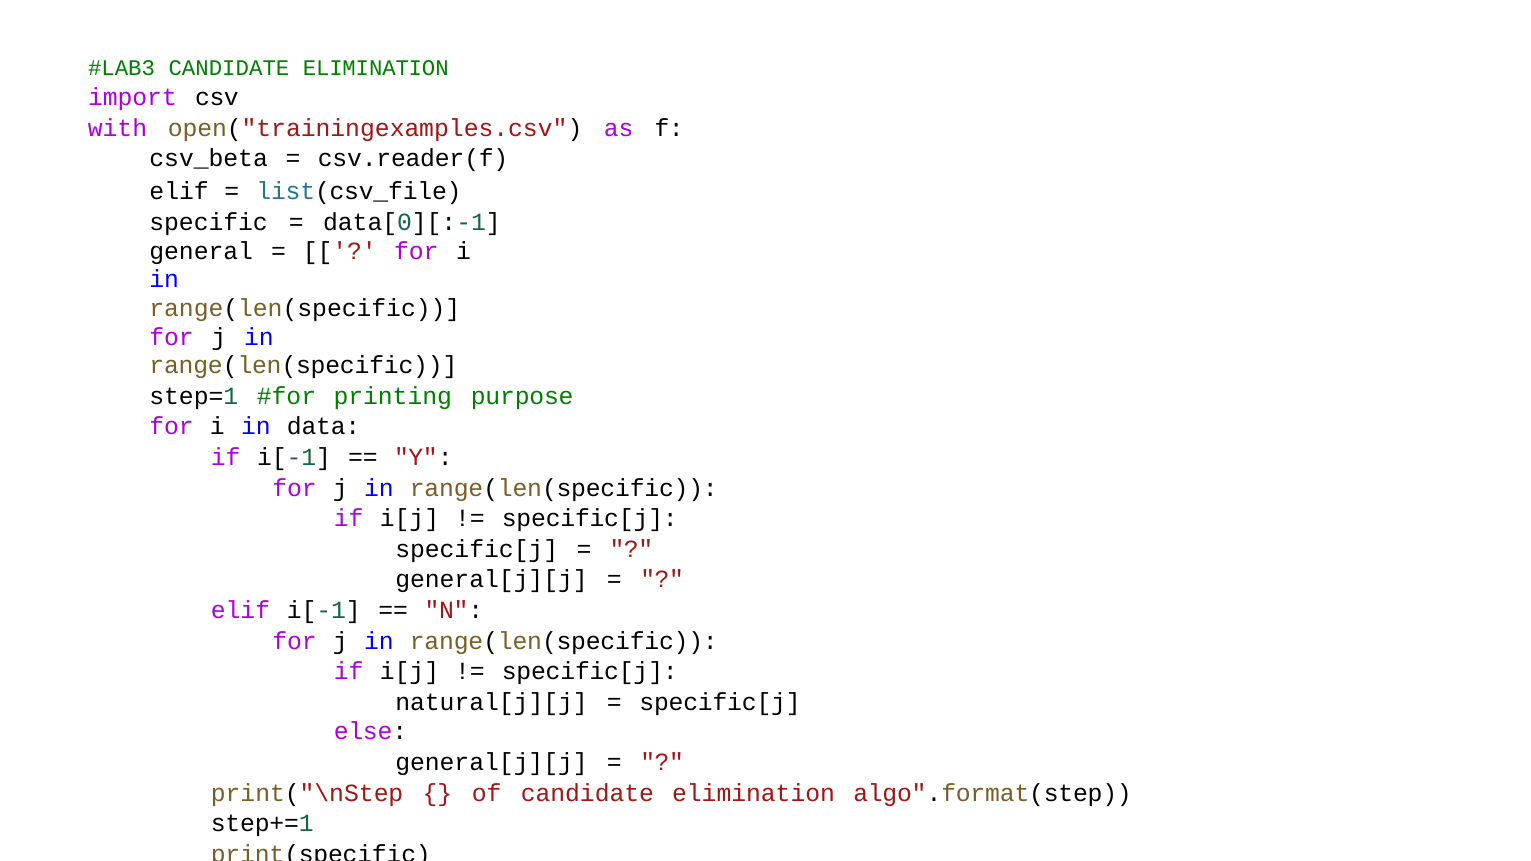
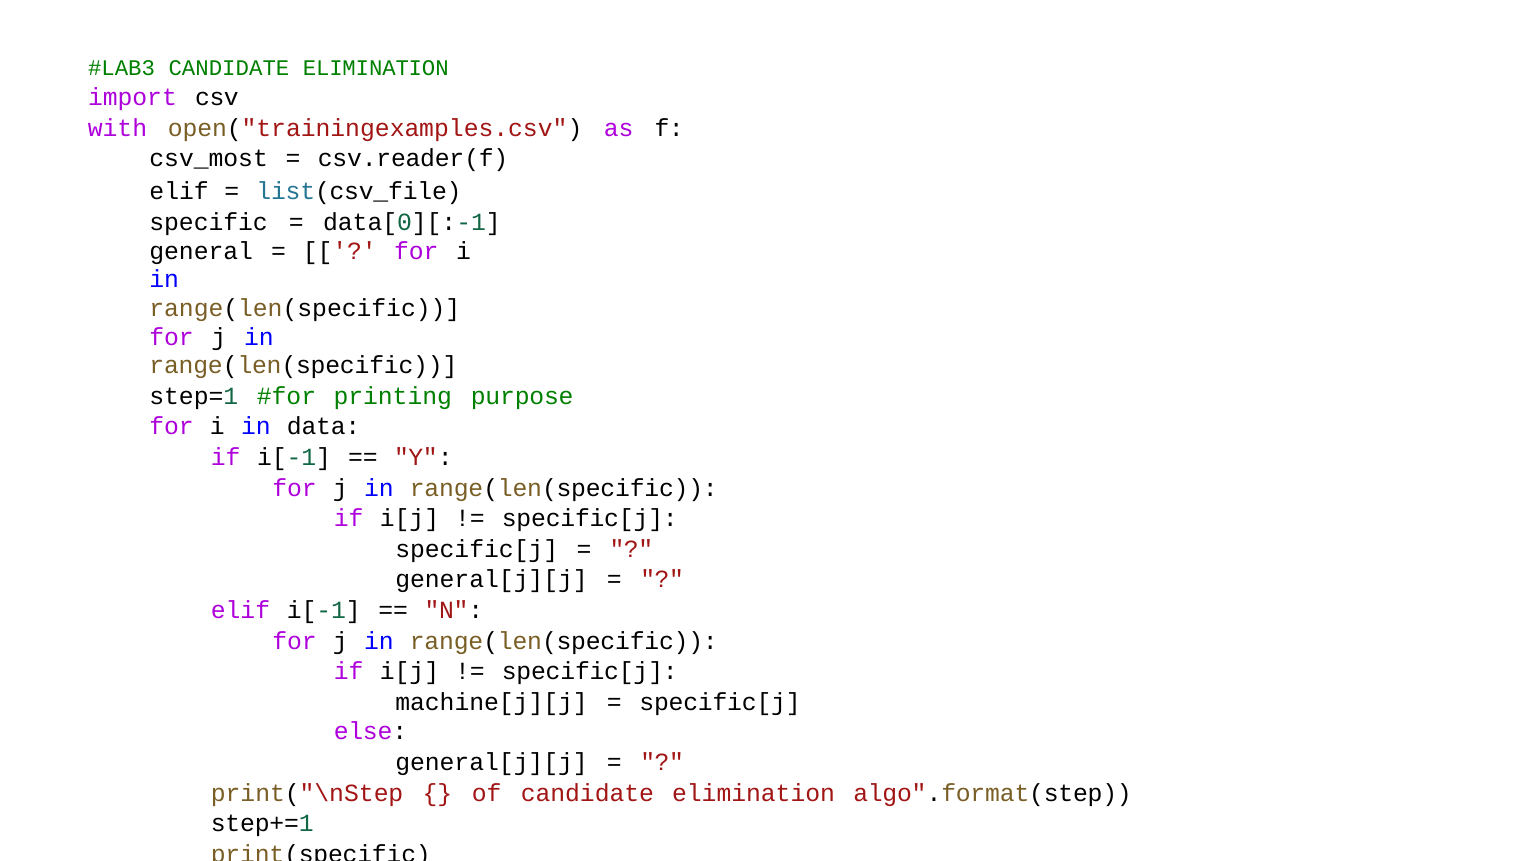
csv_beta: csv_beta -> csv_most
natural[j][j: natural[j][j -> machine[j][j
